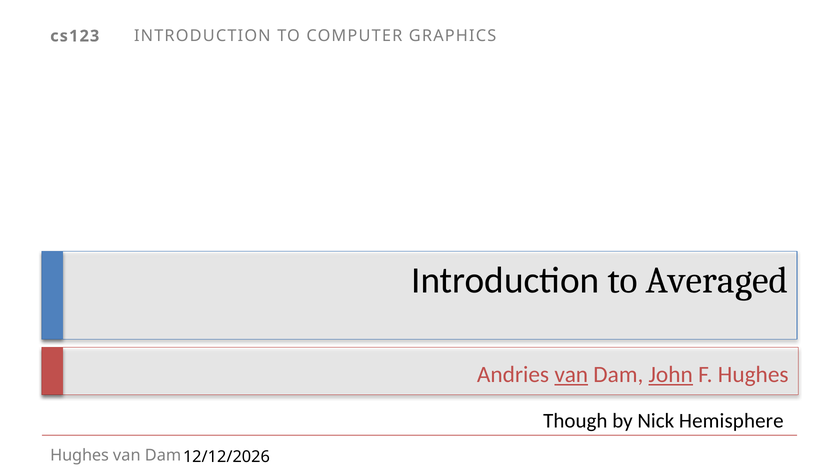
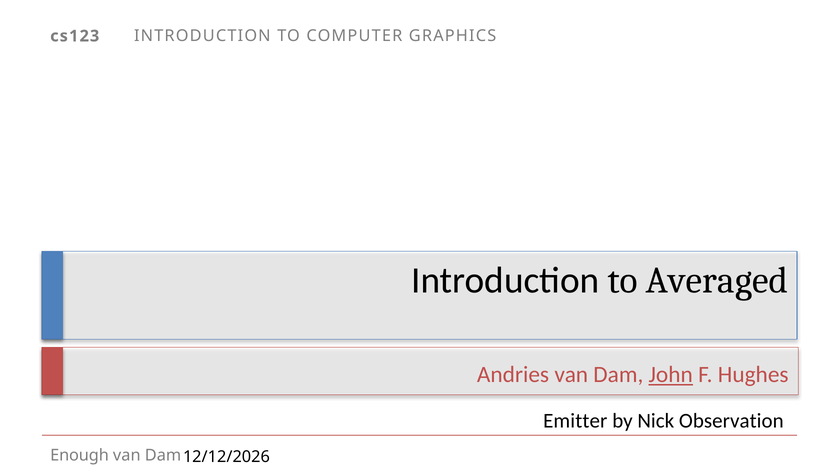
van at (571, 375) underline: present -> none
Though: Though -> Emitter
Hemisphere: Hemisphere -> Observation
Hughes at (80, 456): Hughes -> Enough
